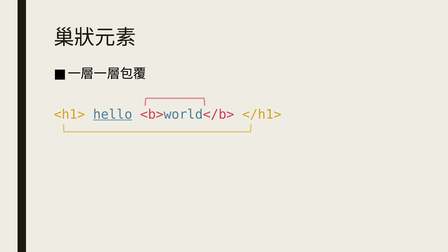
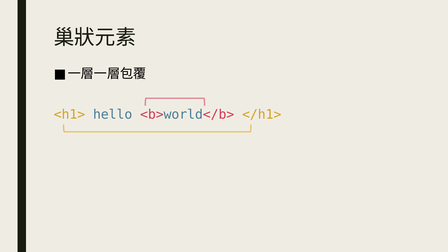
hello underline: present -> none
